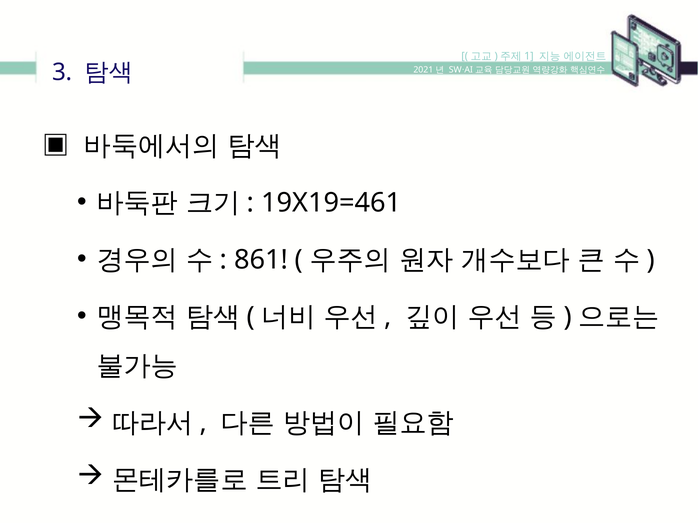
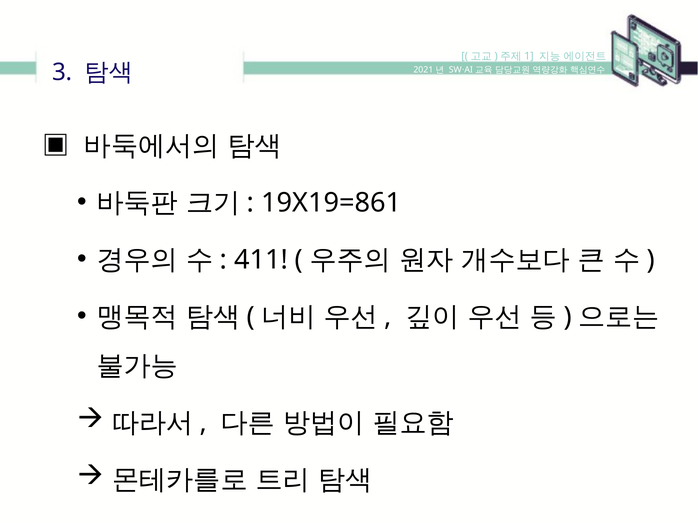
19X19=461: 19X19=461 -> 19X19=861
861: 861 -> 411
